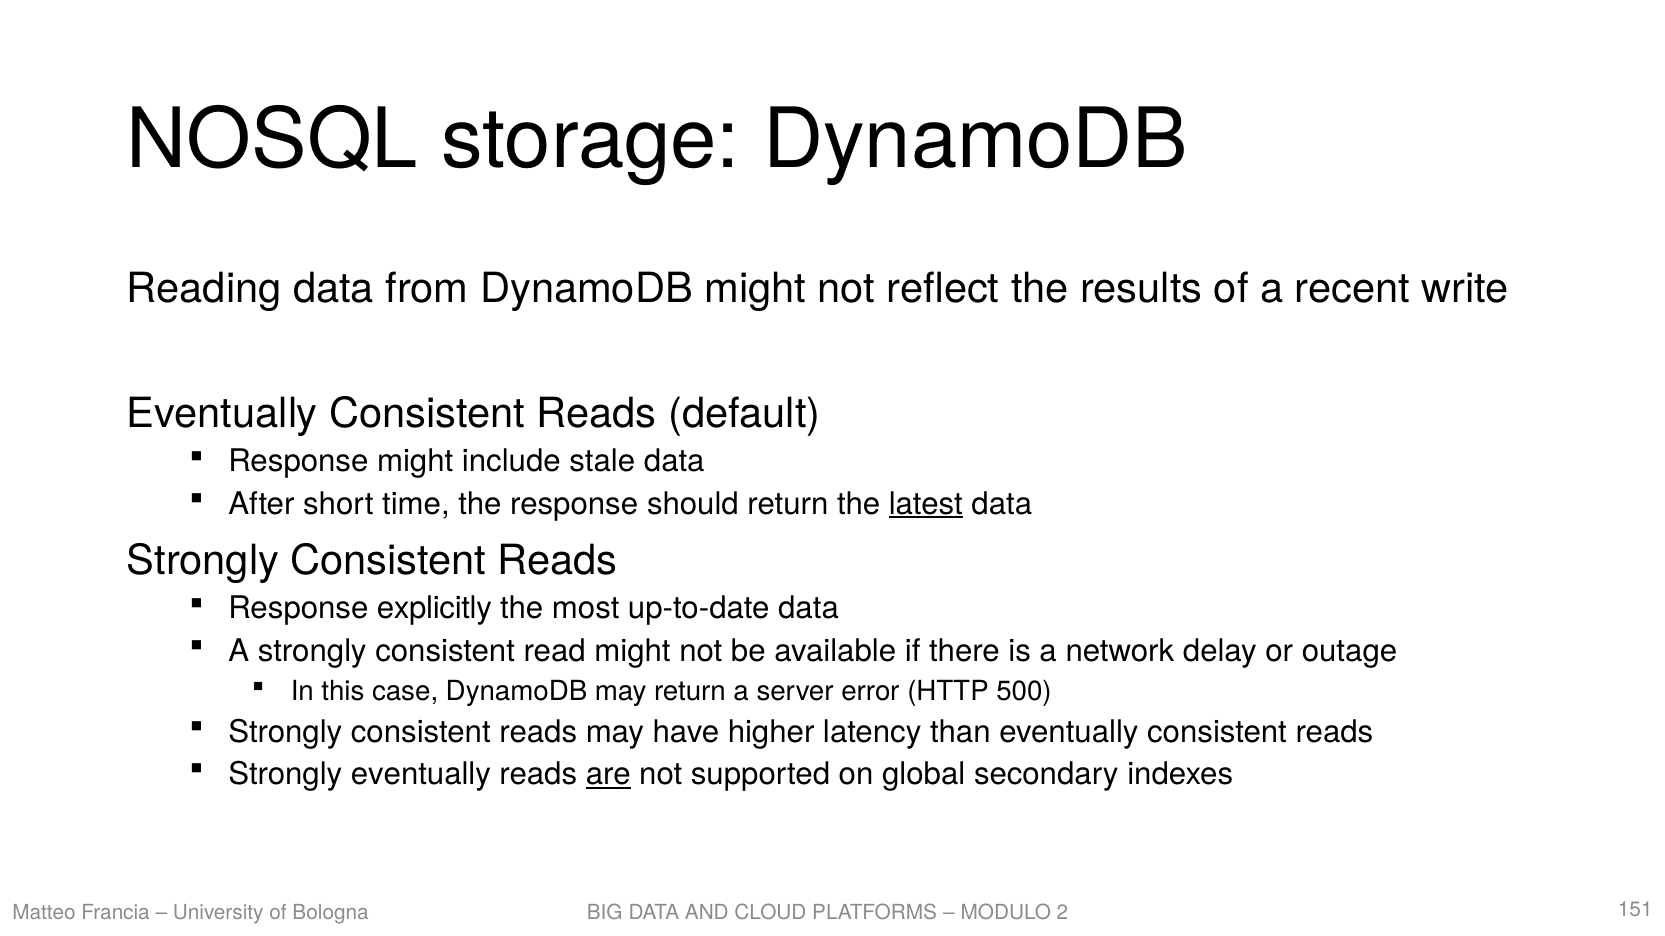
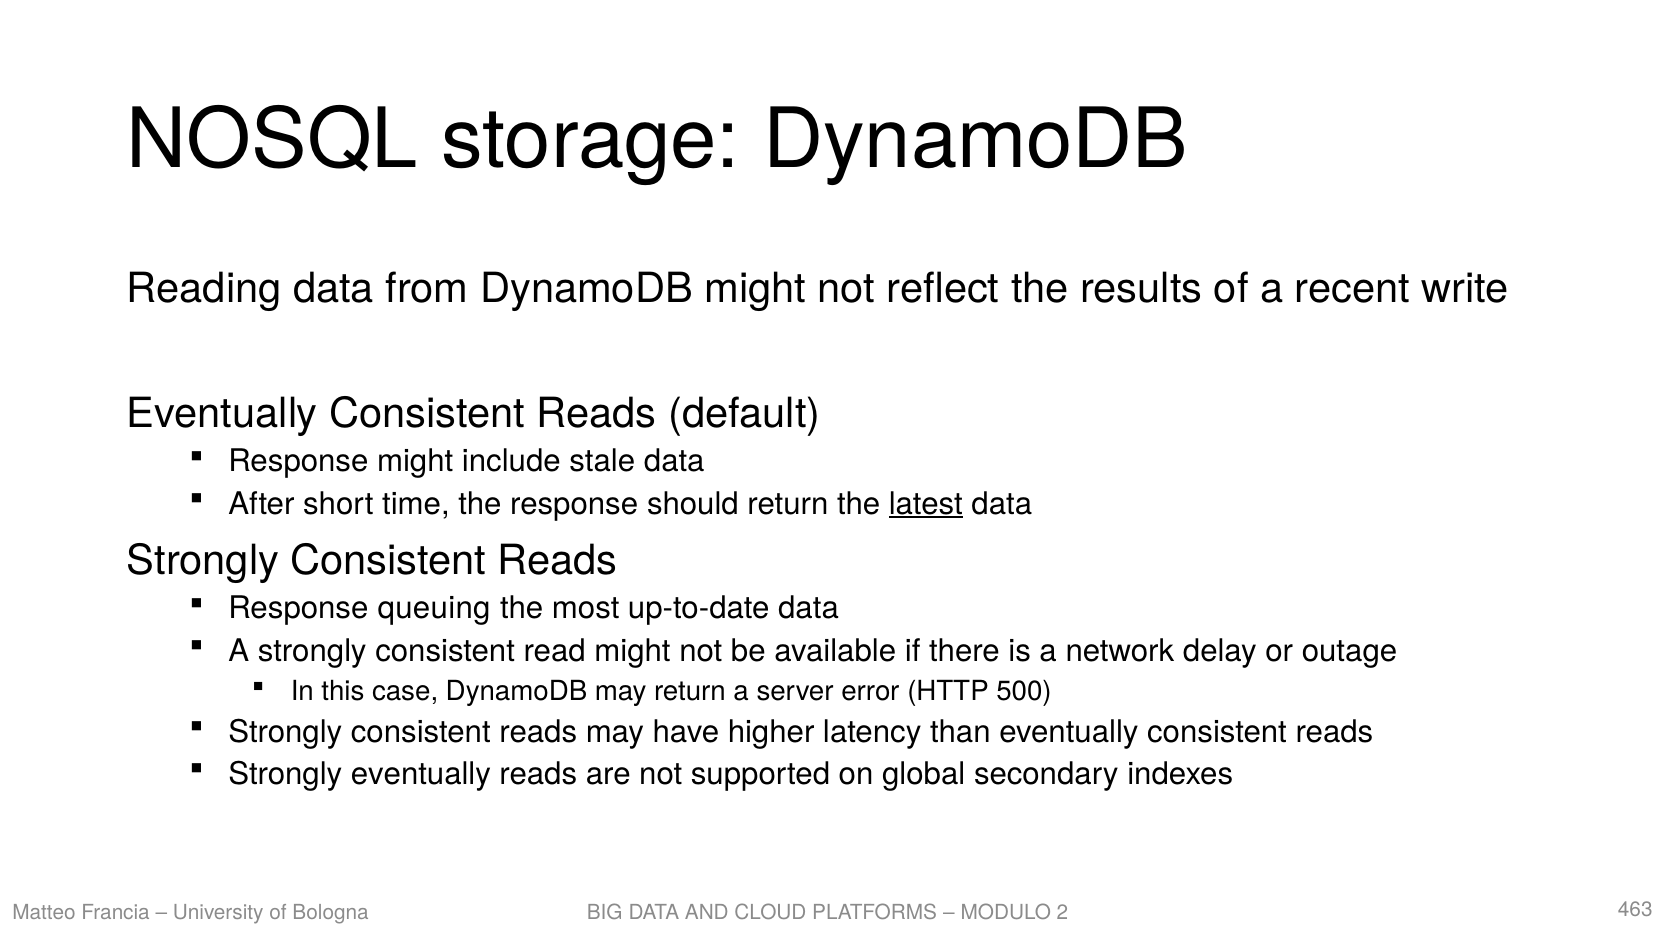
explicitly: explicitly -> queuing
are underline: present -> none
151: 151 -> 463
